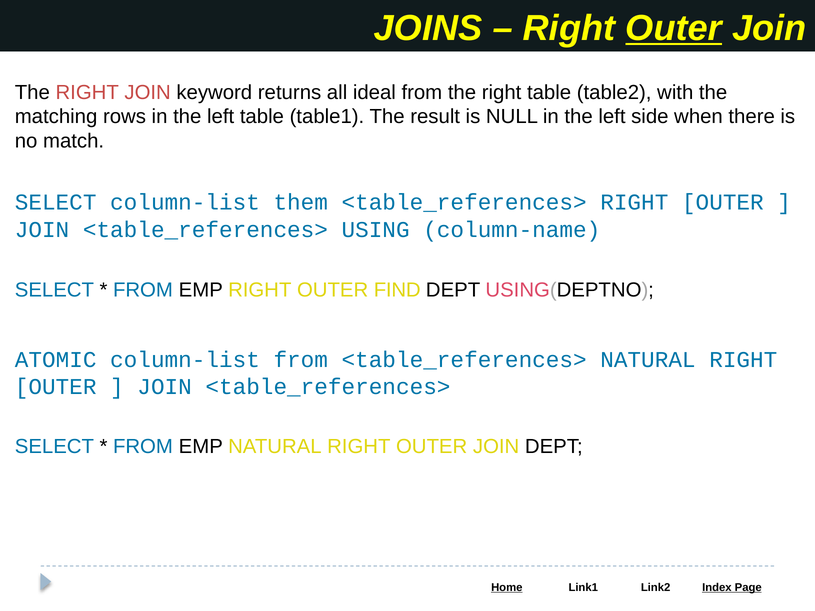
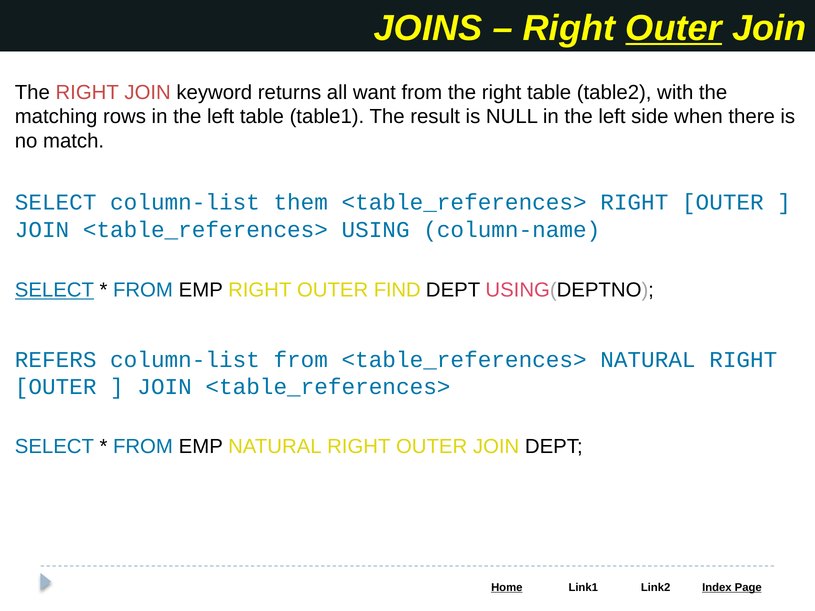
ideal: ideal -> want
SELECT at (54, 290) underline: none -> present
ATOMIC: ATOMIC -> REFERS
